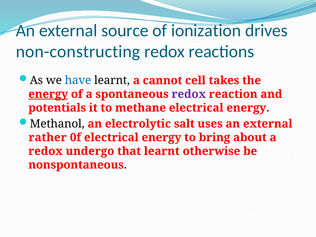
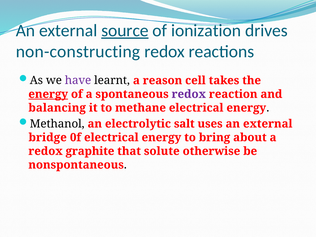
source underline: none -> present
have colour: blue -> purple
cannot: cannot -> reason
potentials: potentials -> balancing
rather: rather -> bridge
undergo: undergo -> graphite
that learnt: learnt -> solute
